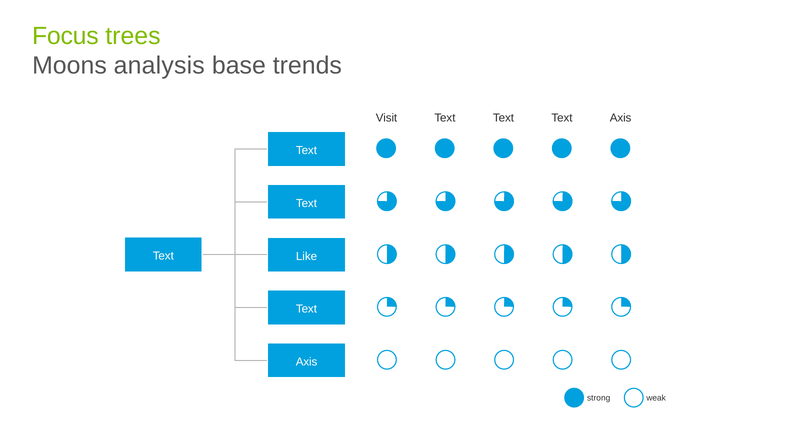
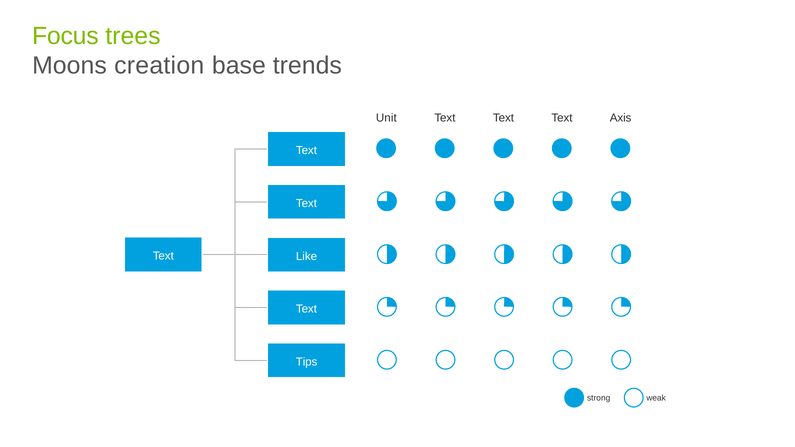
analysis: analysis -> creation
Visit: Visit -> Unit
Axis at (307, 362): Axis -> Tips
